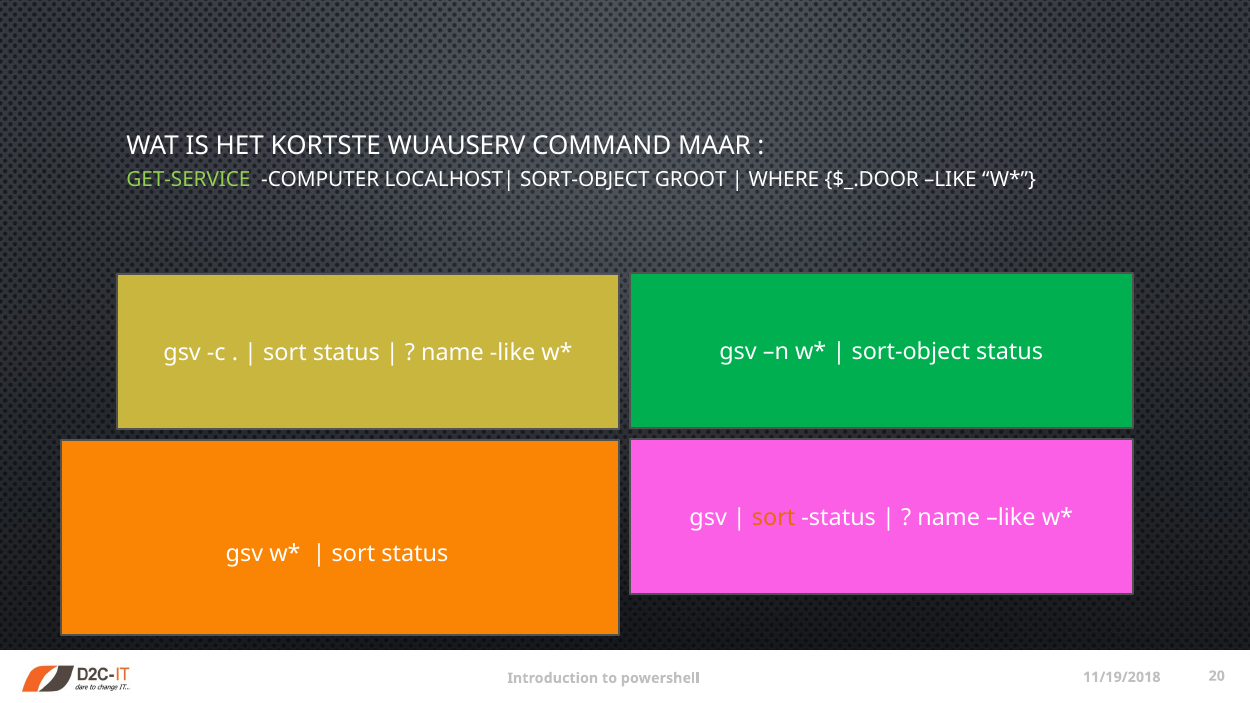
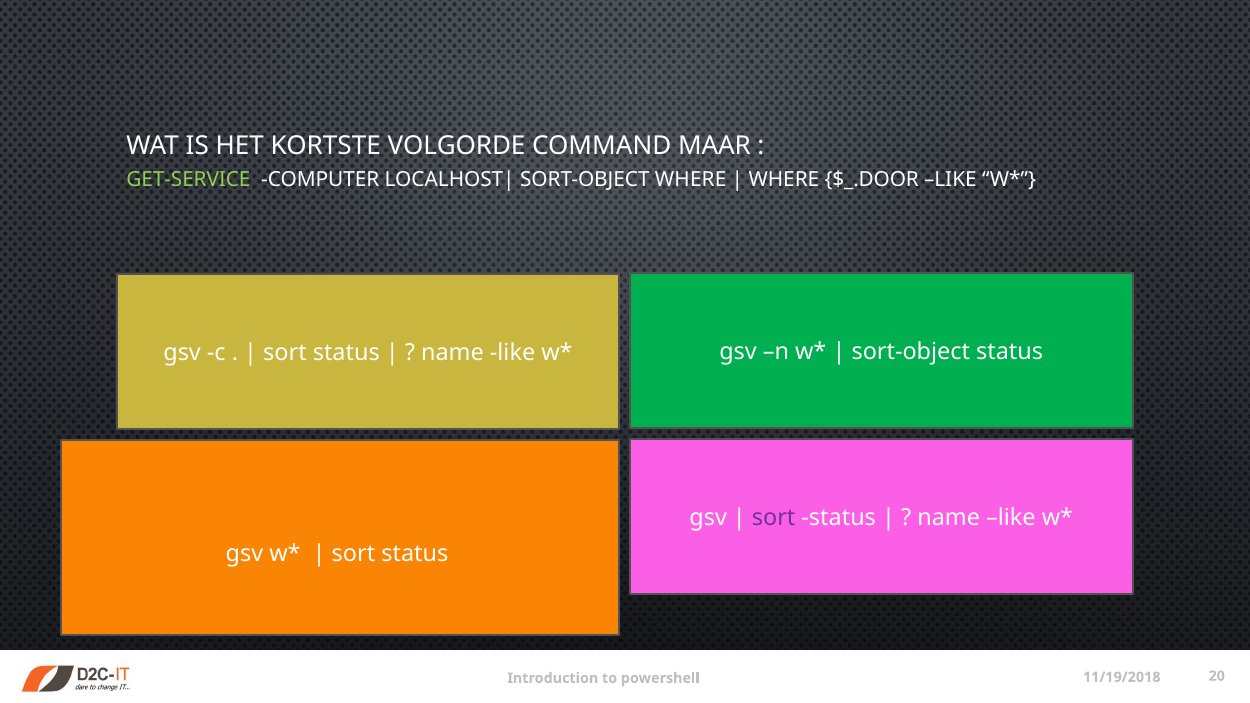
WUAUSERV: WUAUSERV -> VOLGORDE
SORT-OBJECT GROOT: GROOT -> WHERE
sort at (774, 518) colour: orange -> purple
